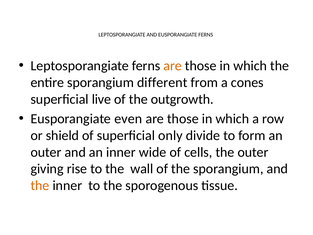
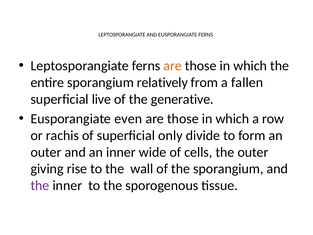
different: different -> relatively
cones: cones -> fallen
outgrowth: outgrowth -> generative
shield: shield -> rachis
the at (40, 185) colour: orange -> purple
